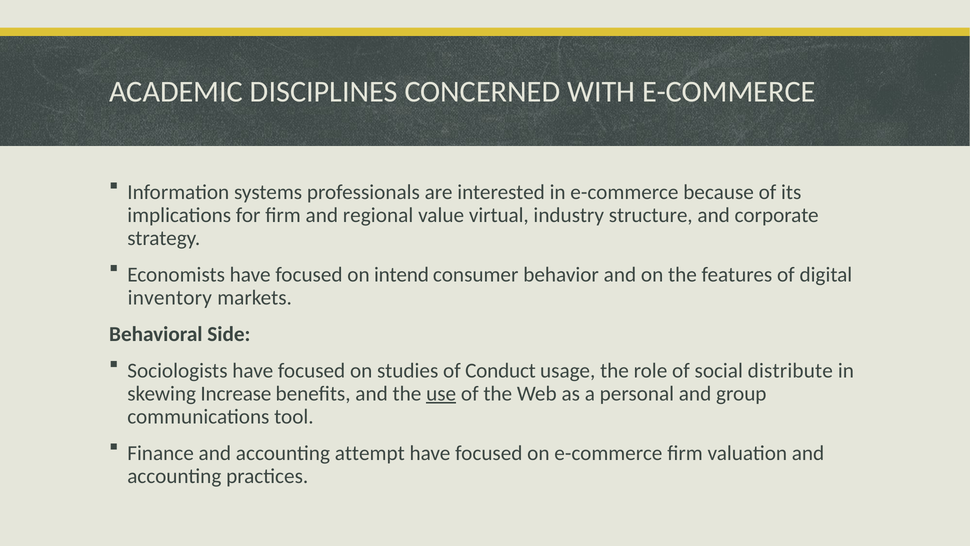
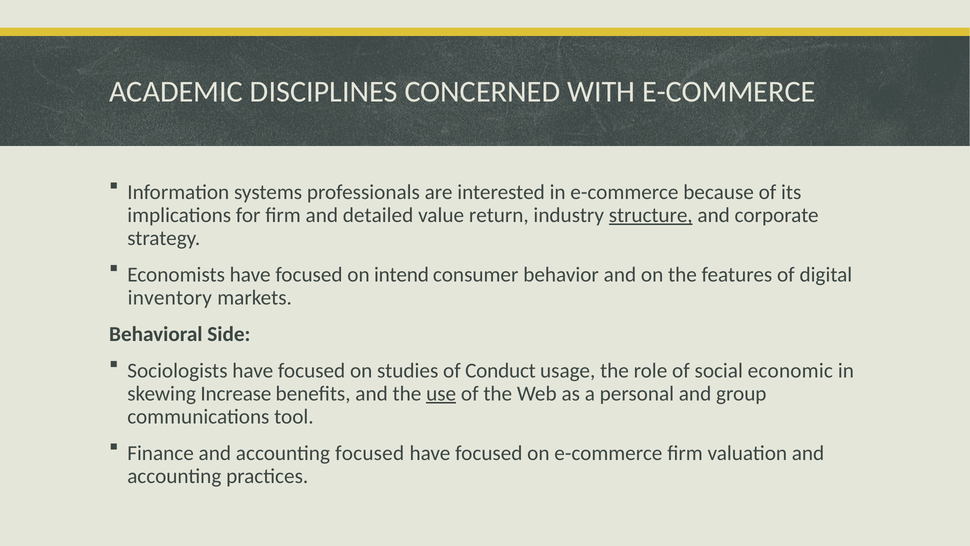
regional: regional -> detailed
virtual: virtual -> return
structure underline: none -> present
distribute: distribute -> economic
accounting attempt: attempt -> focused
